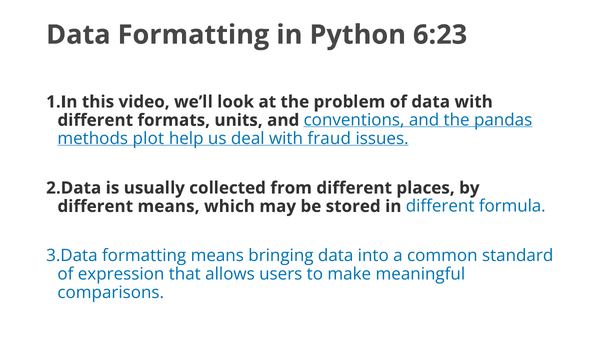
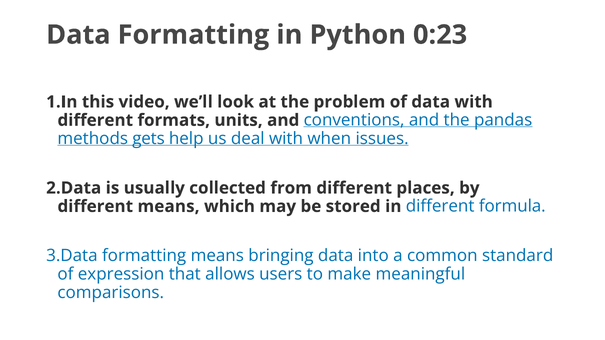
6:23: 6:23 -> 0:23
plot: plot -> gets
fraud: fraud -> when
